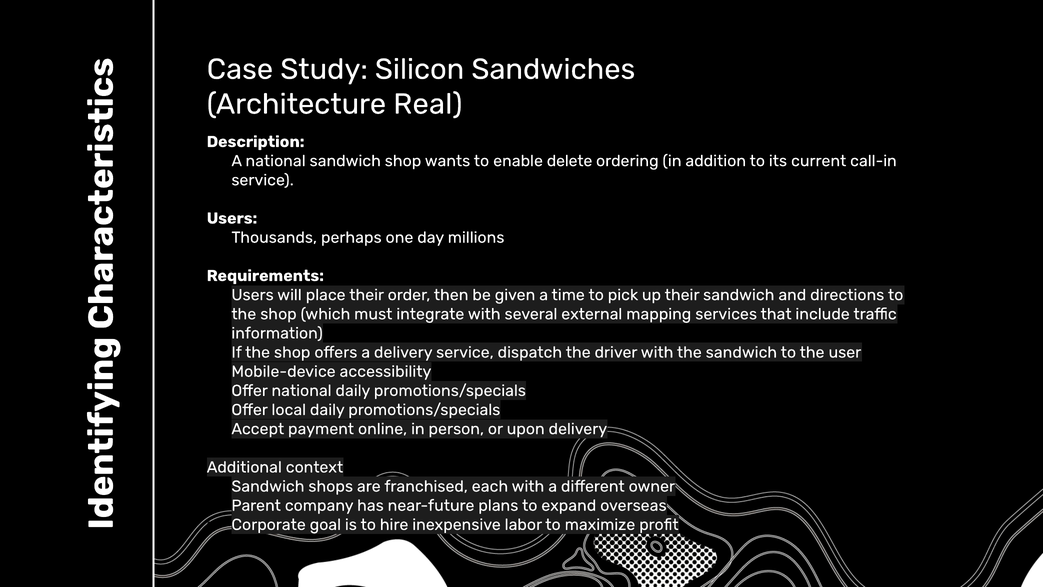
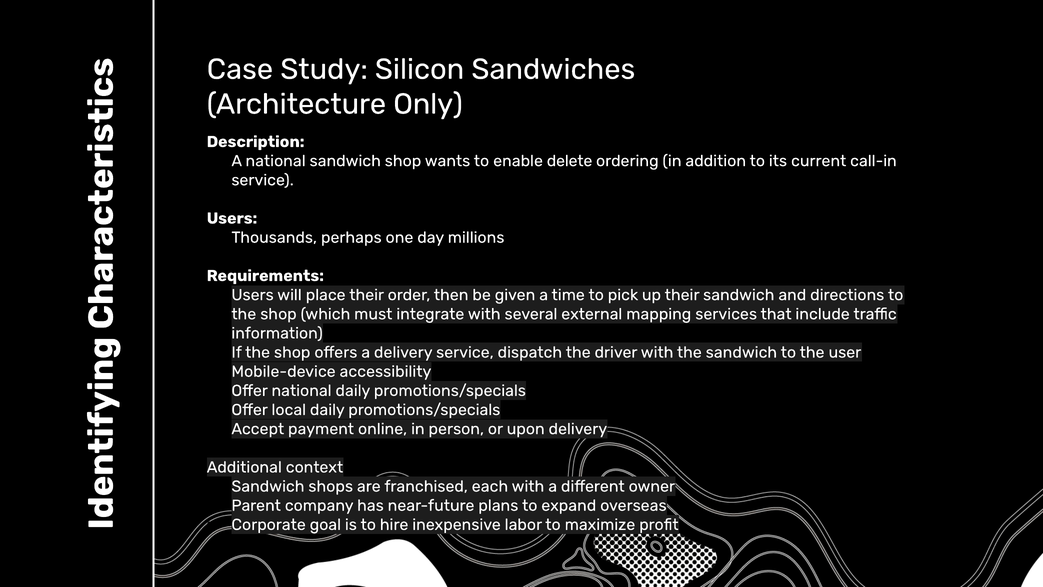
Real: Real -> Only
